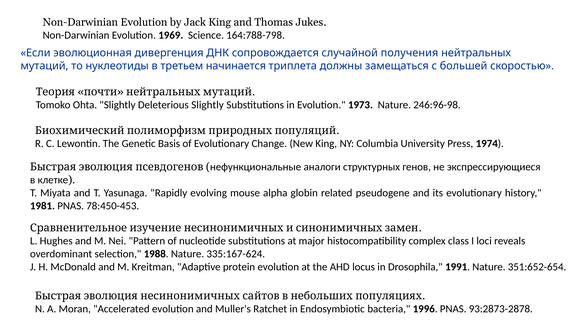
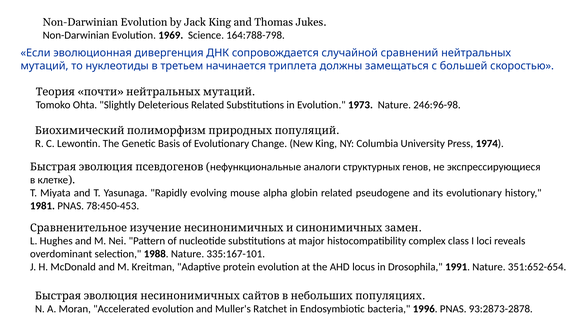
получения: получения -> сравнений
Deleterious Slightly: Slightly -> Related
335:167-624: 335:167-624 -> 335:167-101
